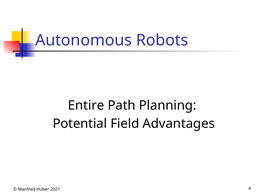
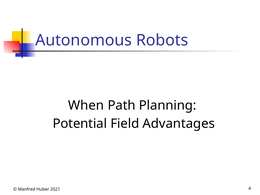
Entire: Entire -> When
